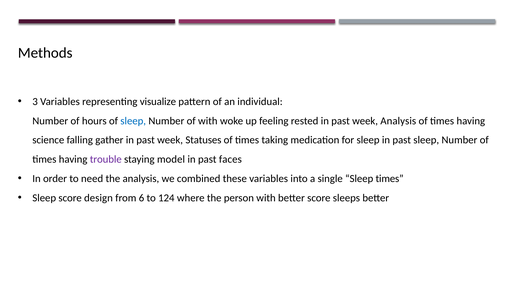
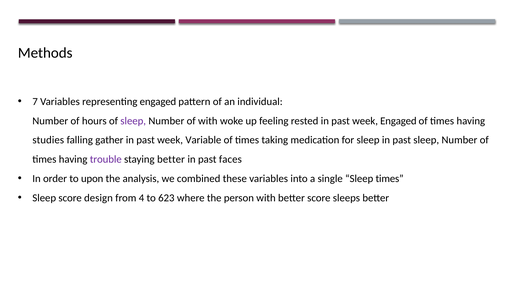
3: 3 -> 7
representing visualize: visualize -> engaged
sleep at (133, 121) colour: blue -> purple
week Analysis: Analysis -> Engaged
science: science -> studies
Statuses: Statuses -> Variable
staying model: model -> better
need: need -> upon
6: 6 -> 4
124: 124 -> 623
